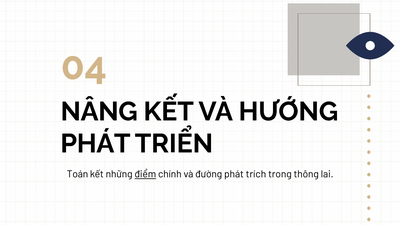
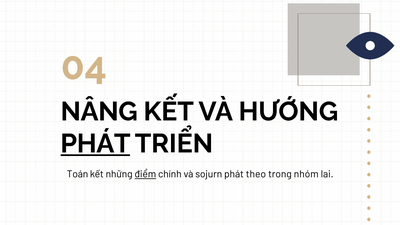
PHÁT at (95, 144) underline: none -> present
đường: đường -> sojurn
trích: trích -> theo
thông: thông -> nhóm
